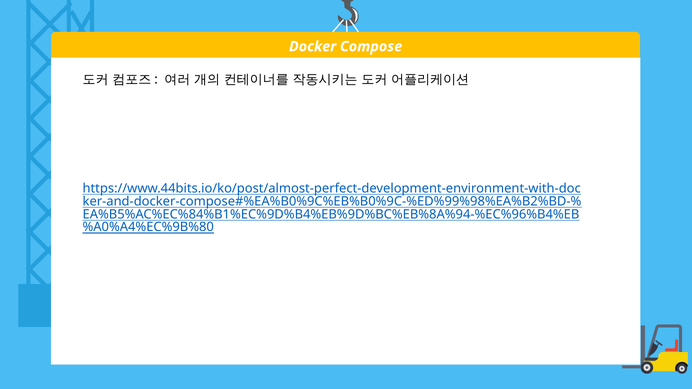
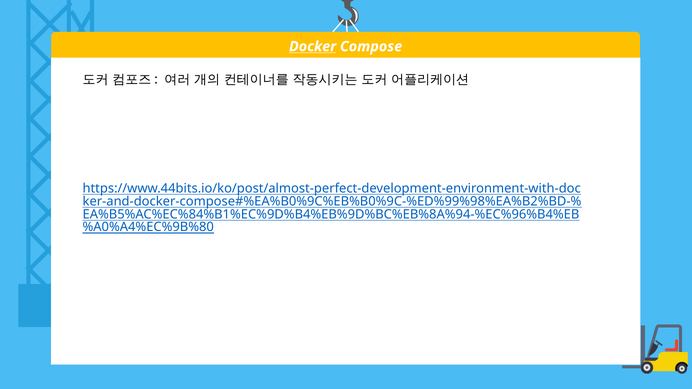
Docker underline: none -> present
